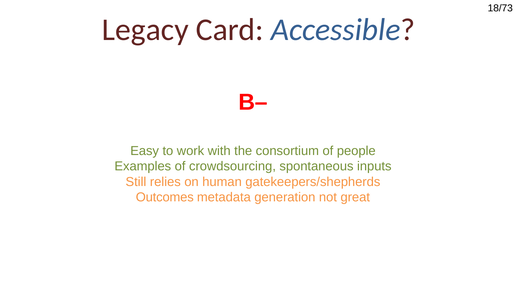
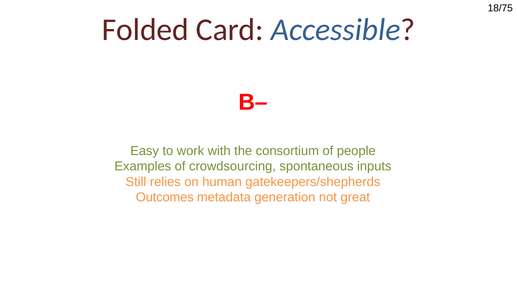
18/73: 18/73 -> 18/75
Legacy: Legacy -> Folded
